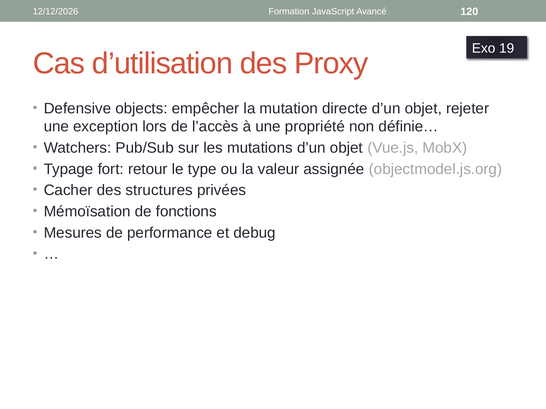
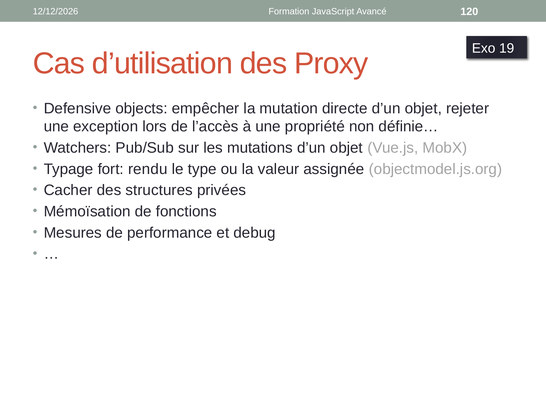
retour: retour -> rendu
